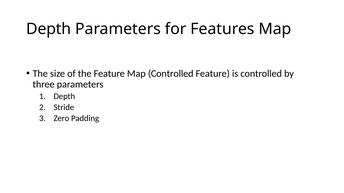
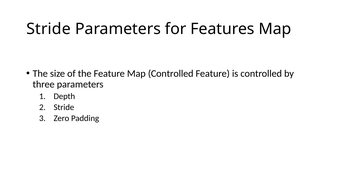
Depth at (49, 29): Depth -> Stride
